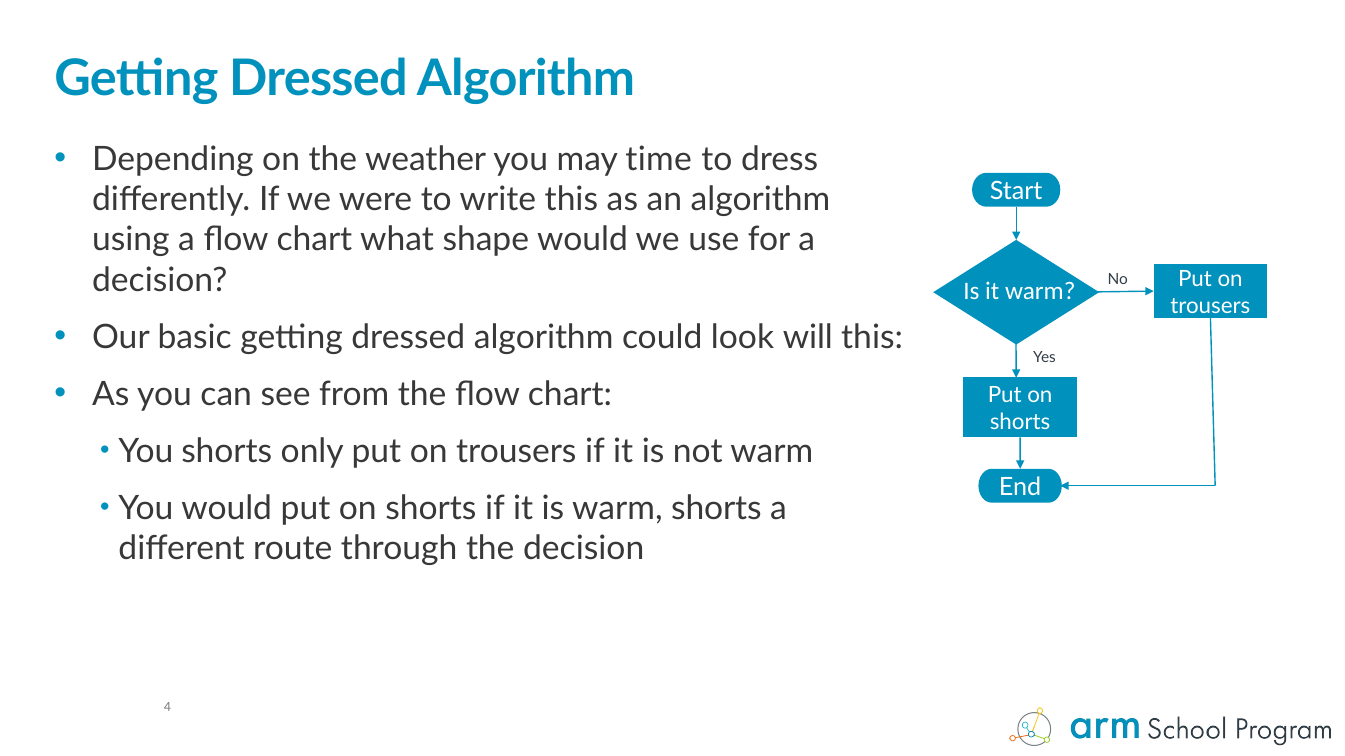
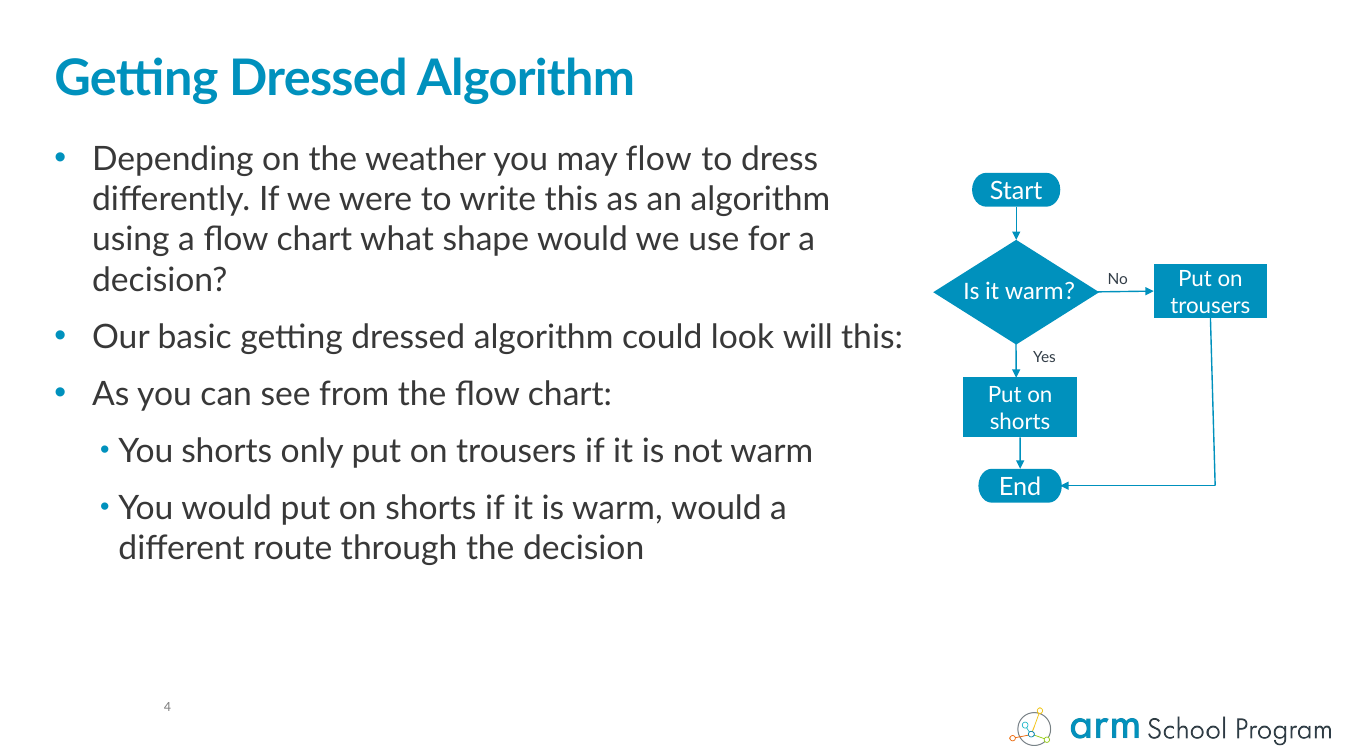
may time: time -> flow
warm shorts: shorts -> would
